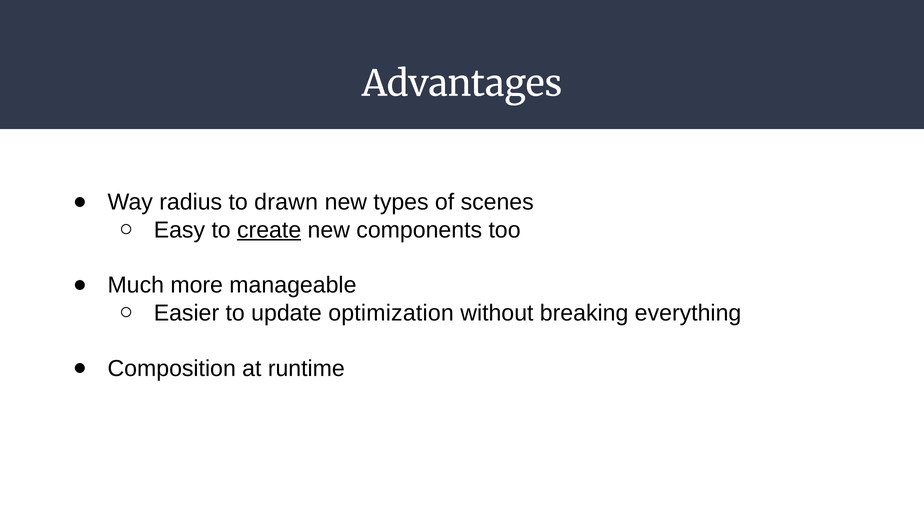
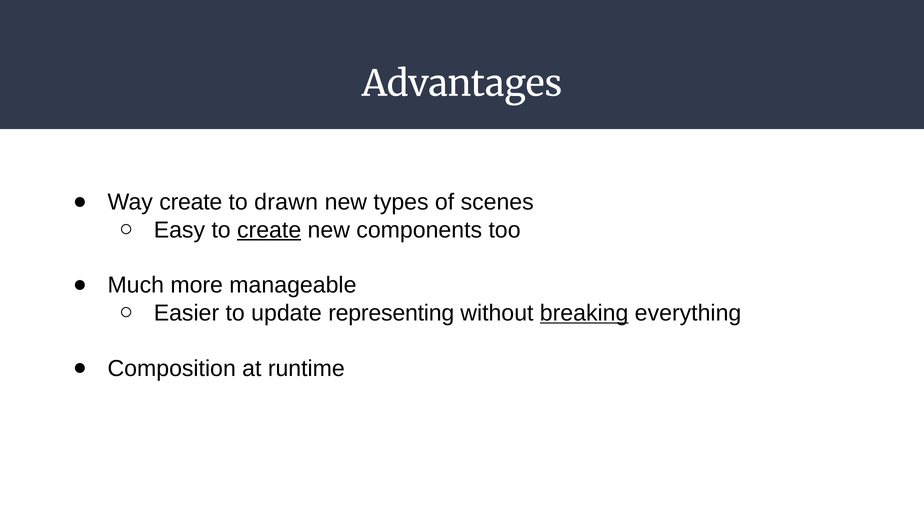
Way radius: radius -> create
optimization: optimization -> representing
breaking underline: none -> present
